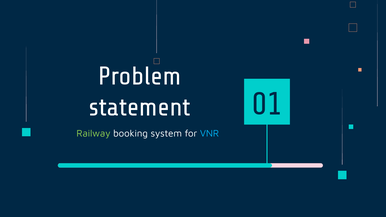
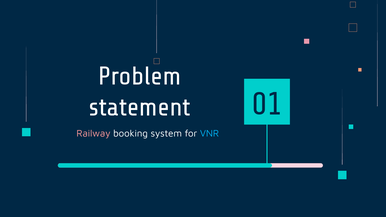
Railway colour: light green -> pink
